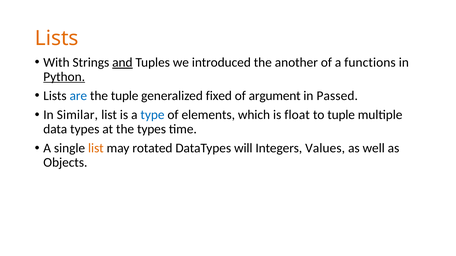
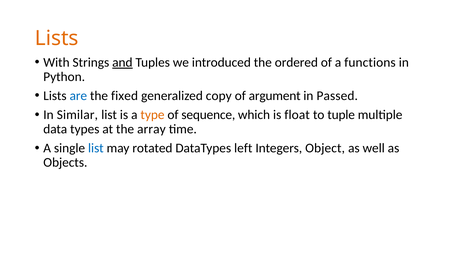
another: another -> ordered
Python underline: present -> none
the tuple: tuple -> fixed
fixed: fixed -> copy
type colour: blue -> orange
elements: elements -> sequence
the types: types -> array
list at (96, 148) colour: orange -> blue
will: will -> left
Values: Values -> Object
